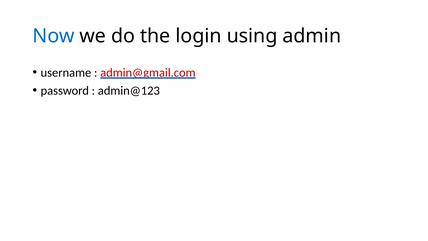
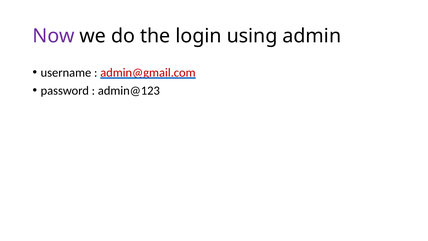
Now colour: blue -> purple
